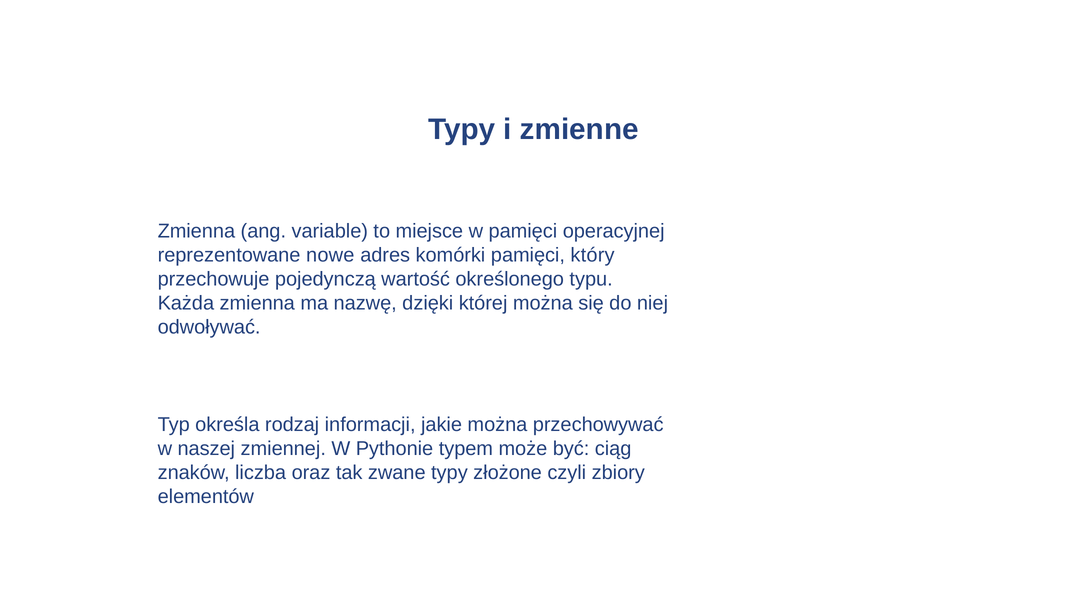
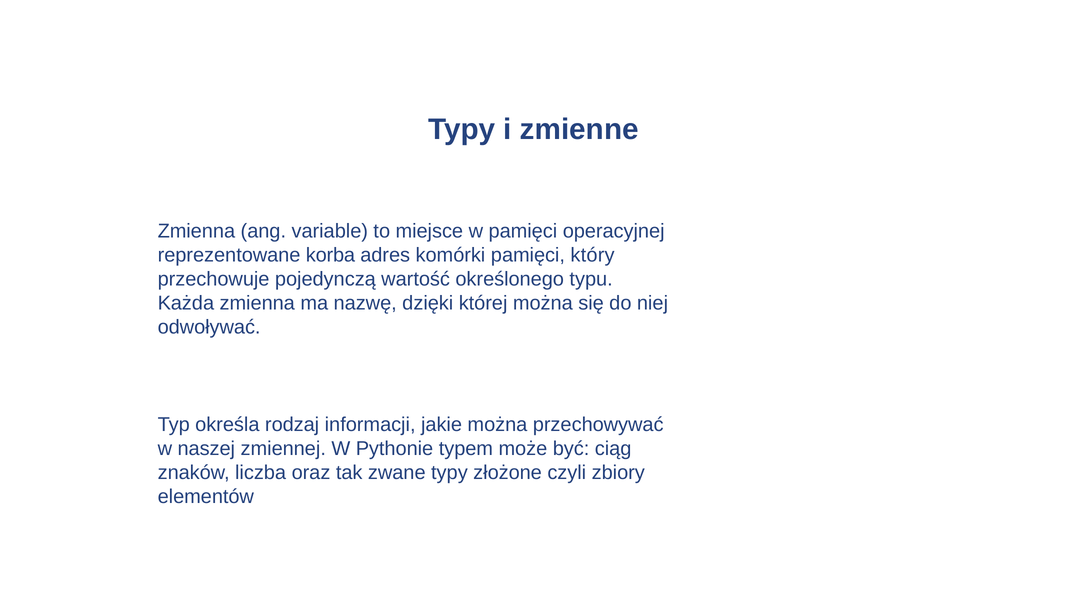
nowe: nowe -> korba
